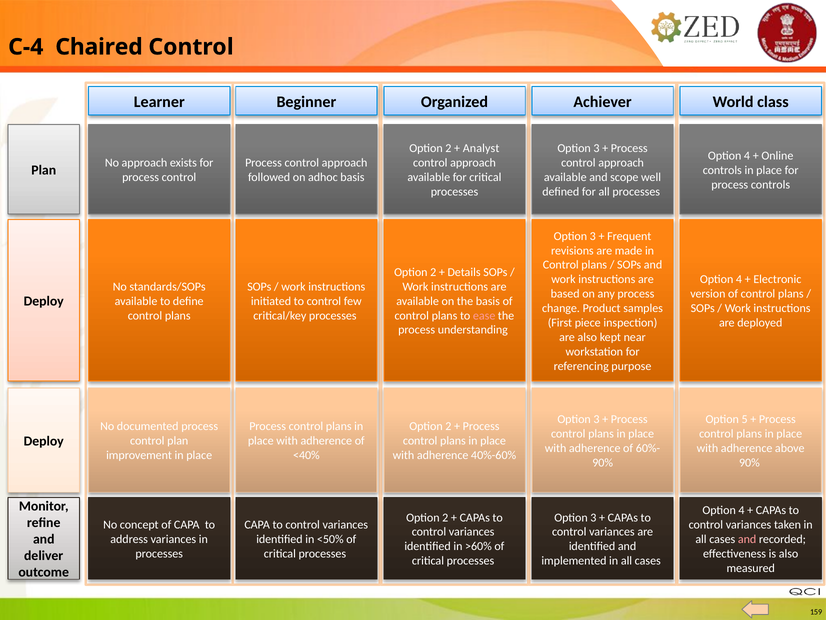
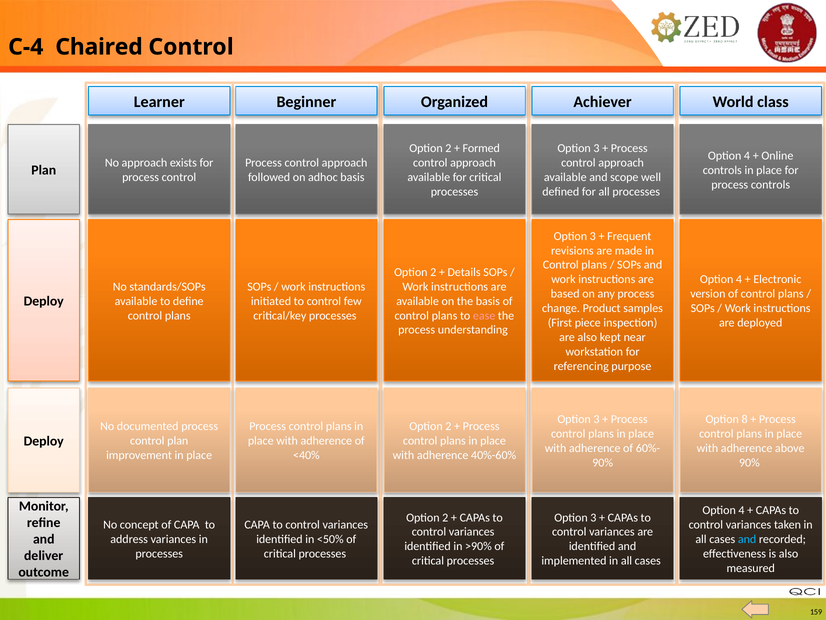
Analyst: Analyst -> Formed
5: 5 -> 8
and at (747, 539) colour: pink -> light blue
>60%: >60% -> >90%
